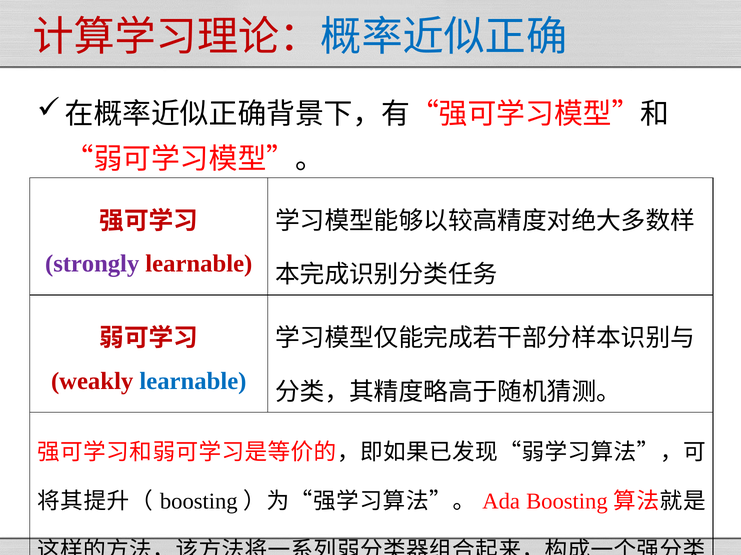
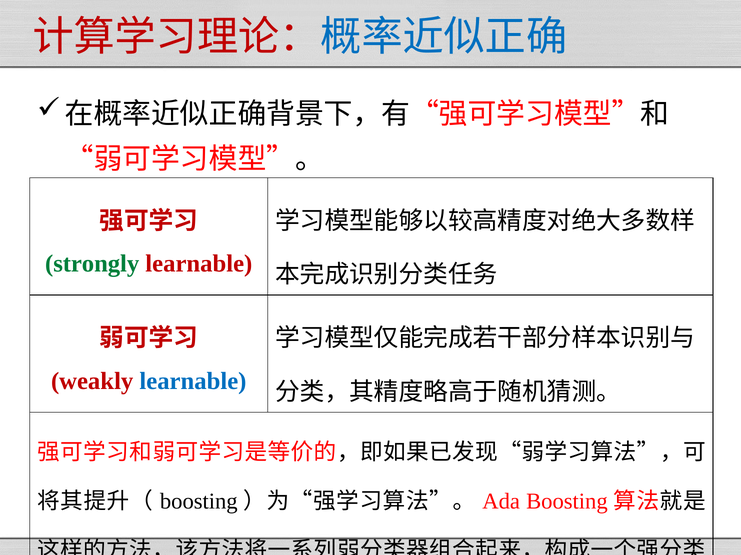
strongly colour: purple -> green
